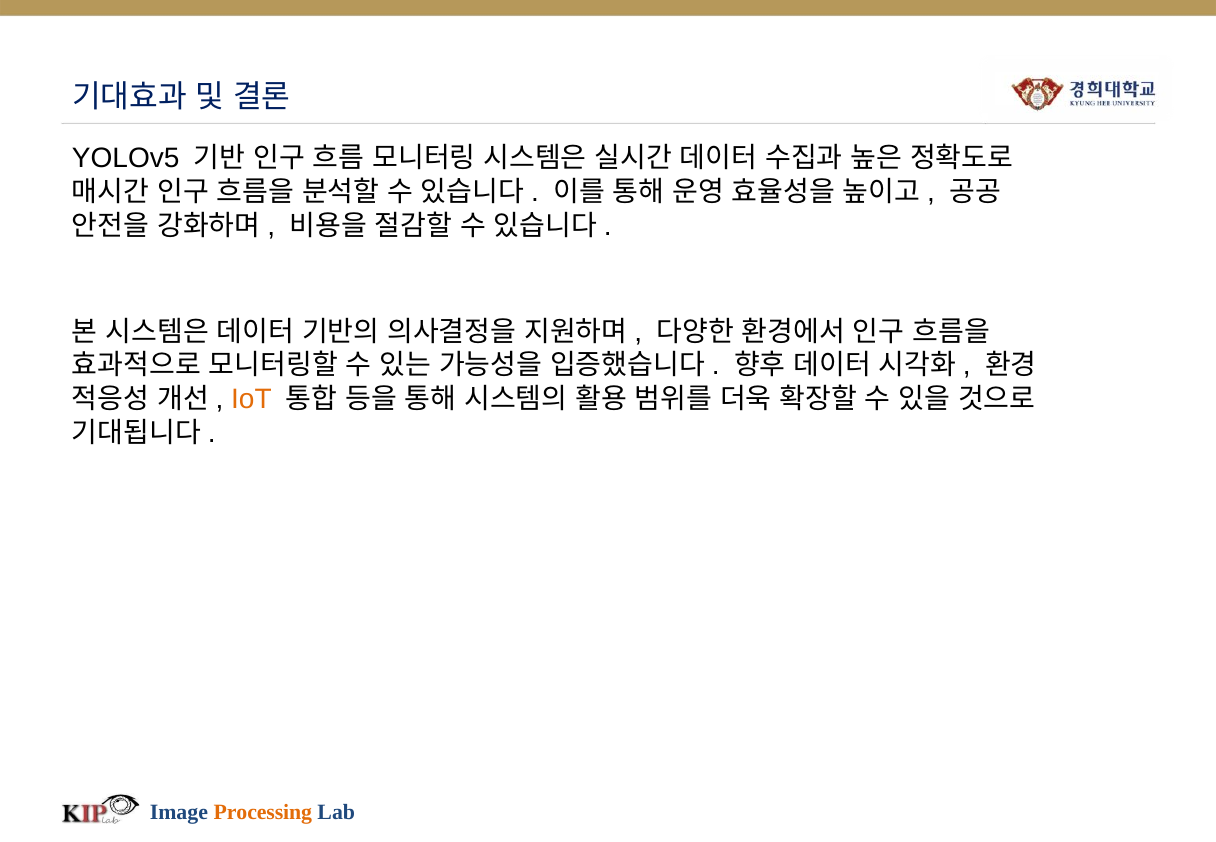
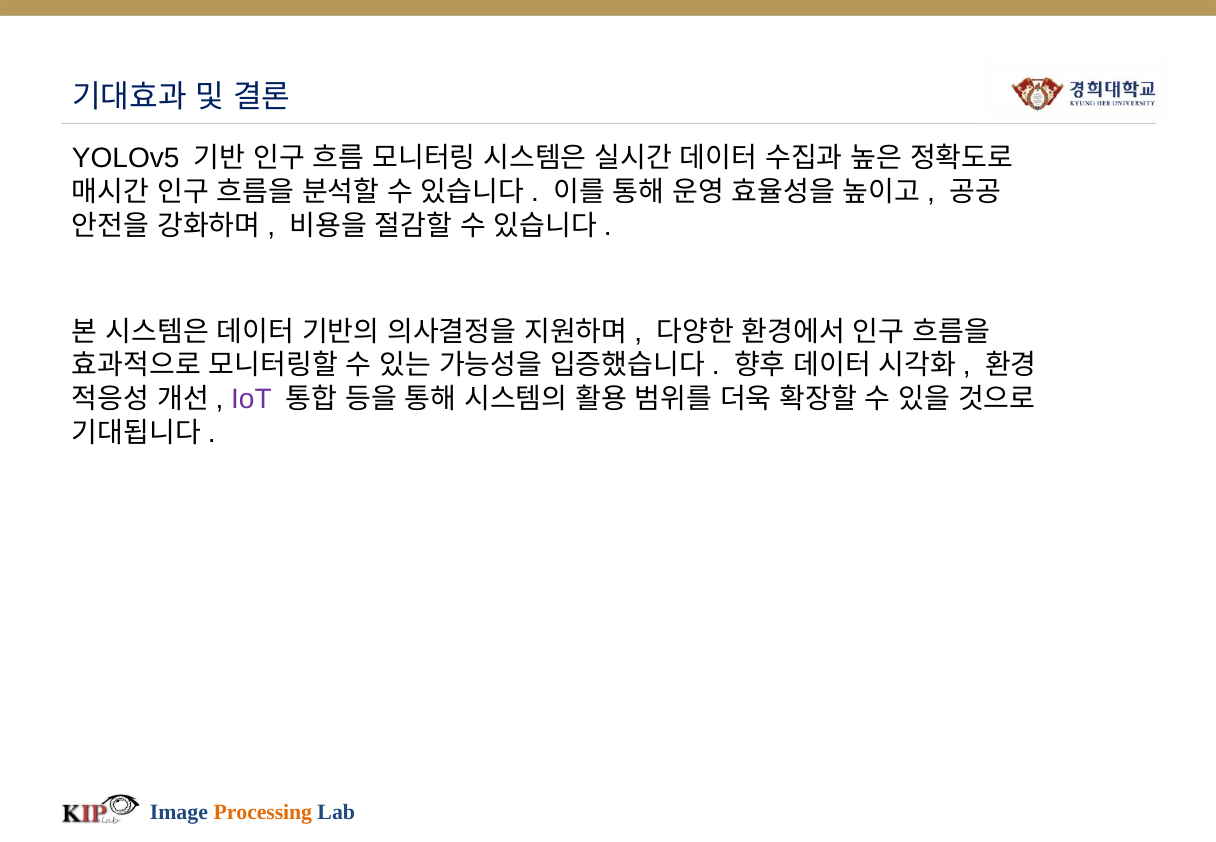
IoT colour: orange -> purple
